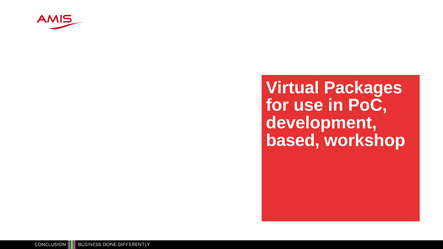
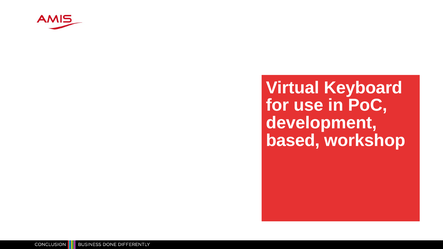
Packages: Packages -> Keyboard
